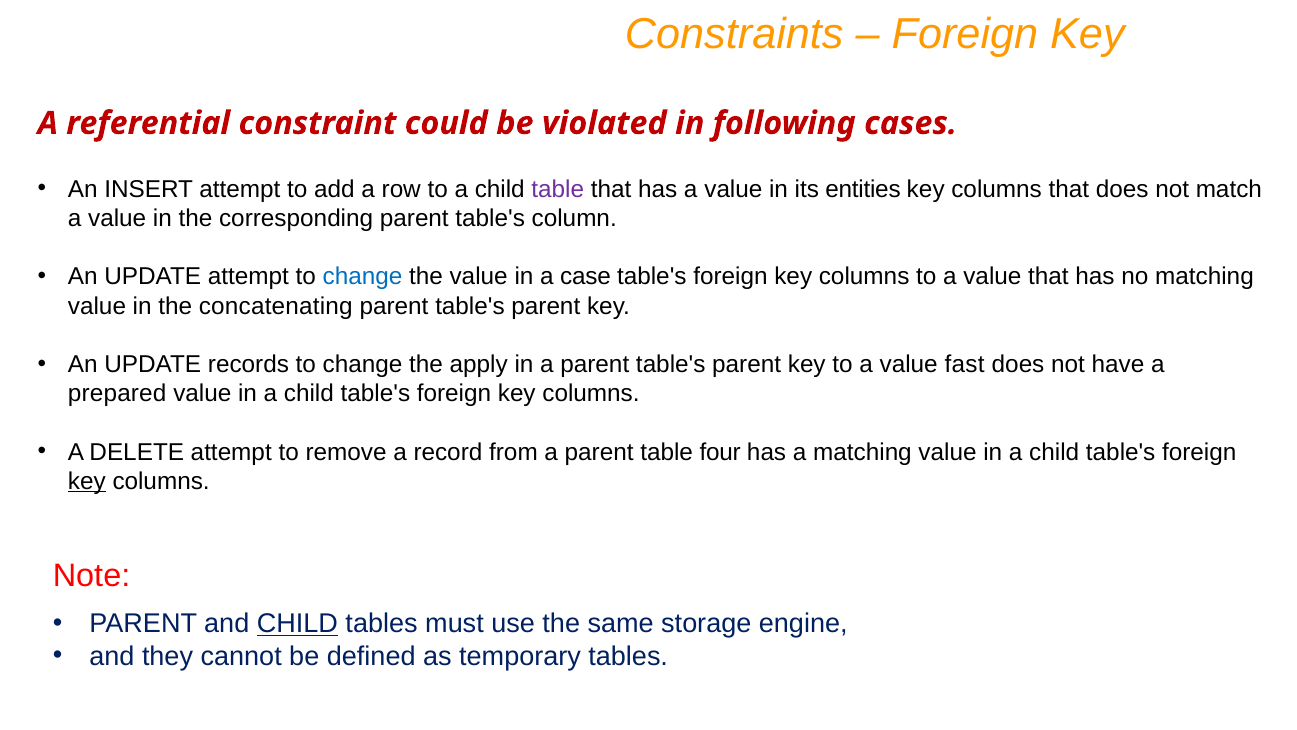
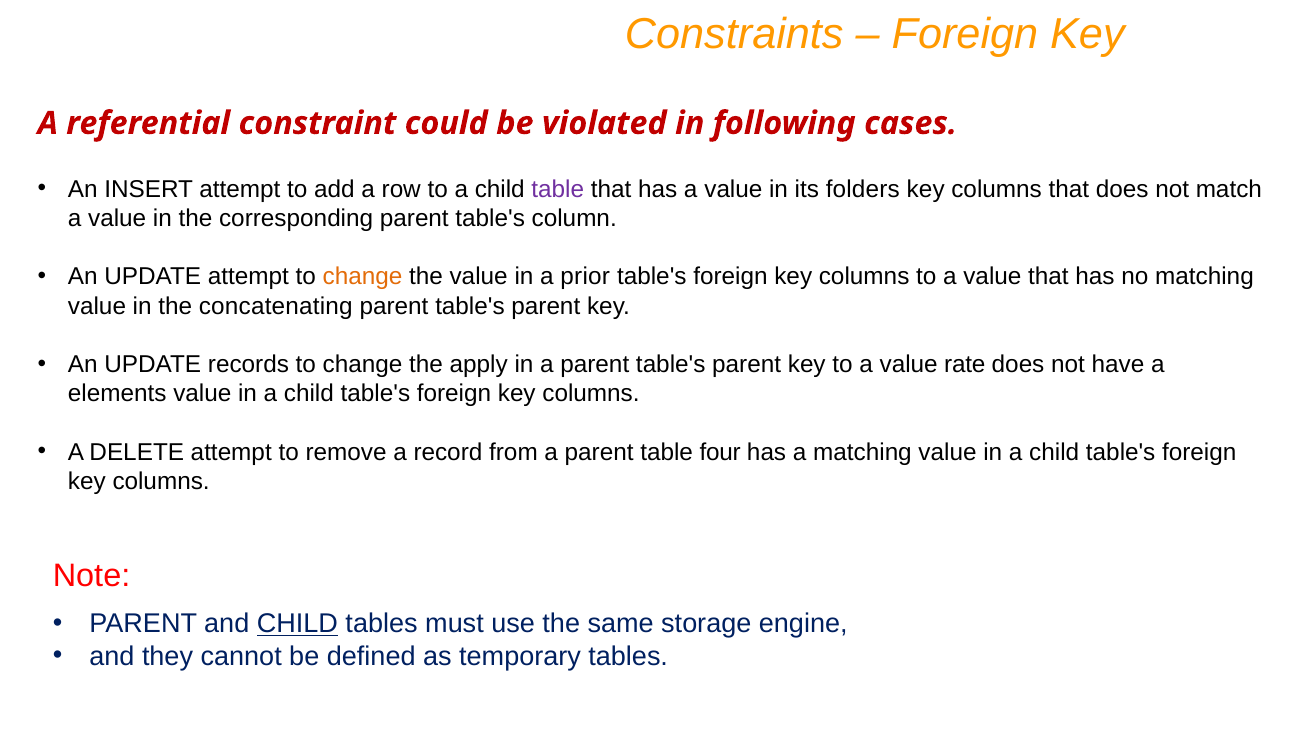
entities: entities -> folders
change at (363, 277) colour: blue -> orange
case: case -> prior
fast: fast -> rate
prepared: prepared -> elements
key at (87, 481) underline: present -> none
